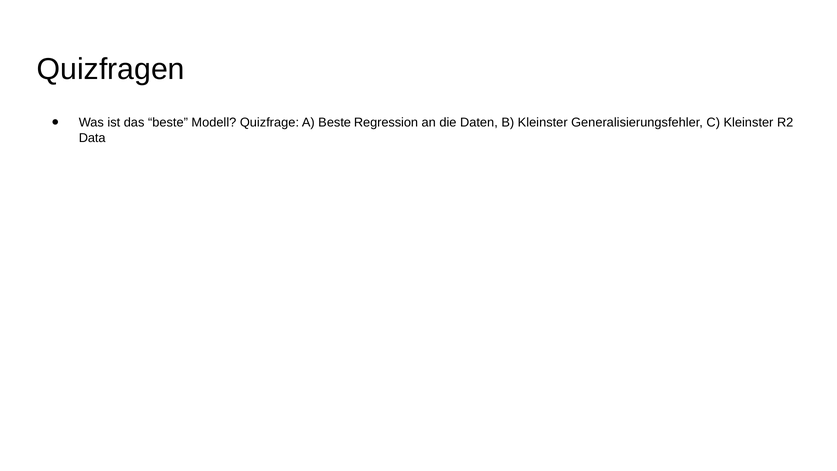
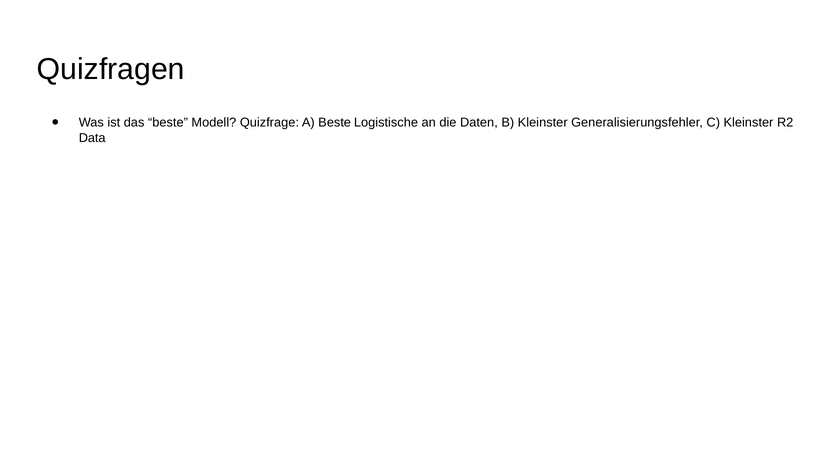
Regression: Regression -> Logistische
